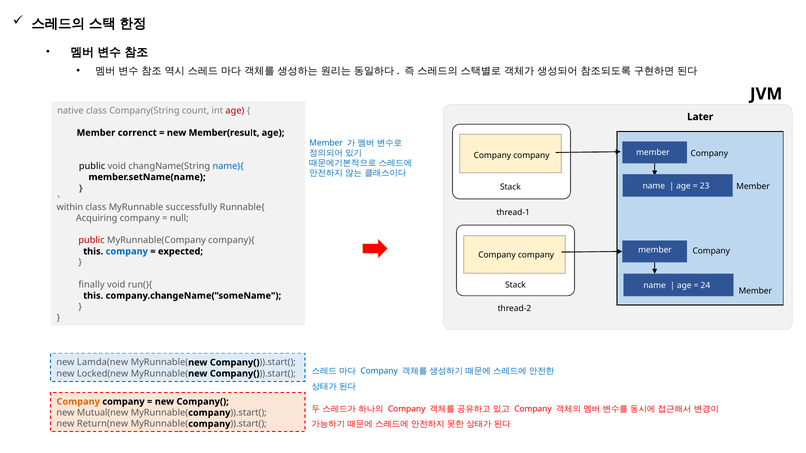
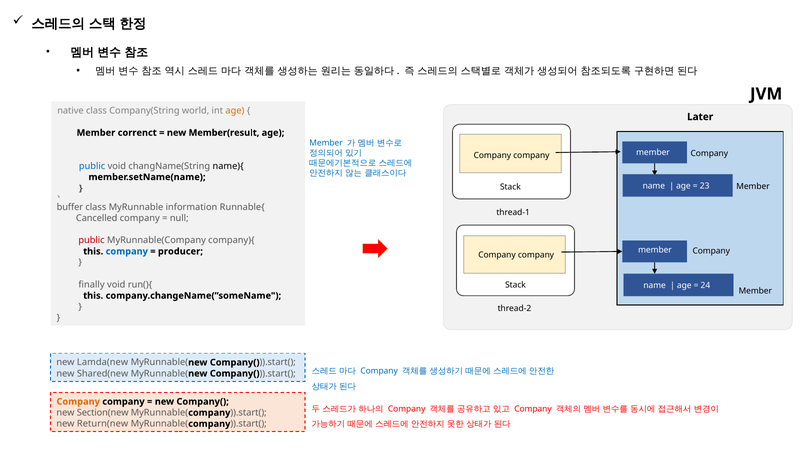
count: count -> world
age at (235, 111) colour: red -> orange
public at (92, 166) colour: black -> blue
name){ colour: blue -> black
within: within -> buffer
successfully: successfully -> information
Acquiring: Acquiring -> Cancelled
expected: expected -> producer
Locked(new: Locked(new -> Shared(new
Mutual(new: Mutual(new -> Section(new
